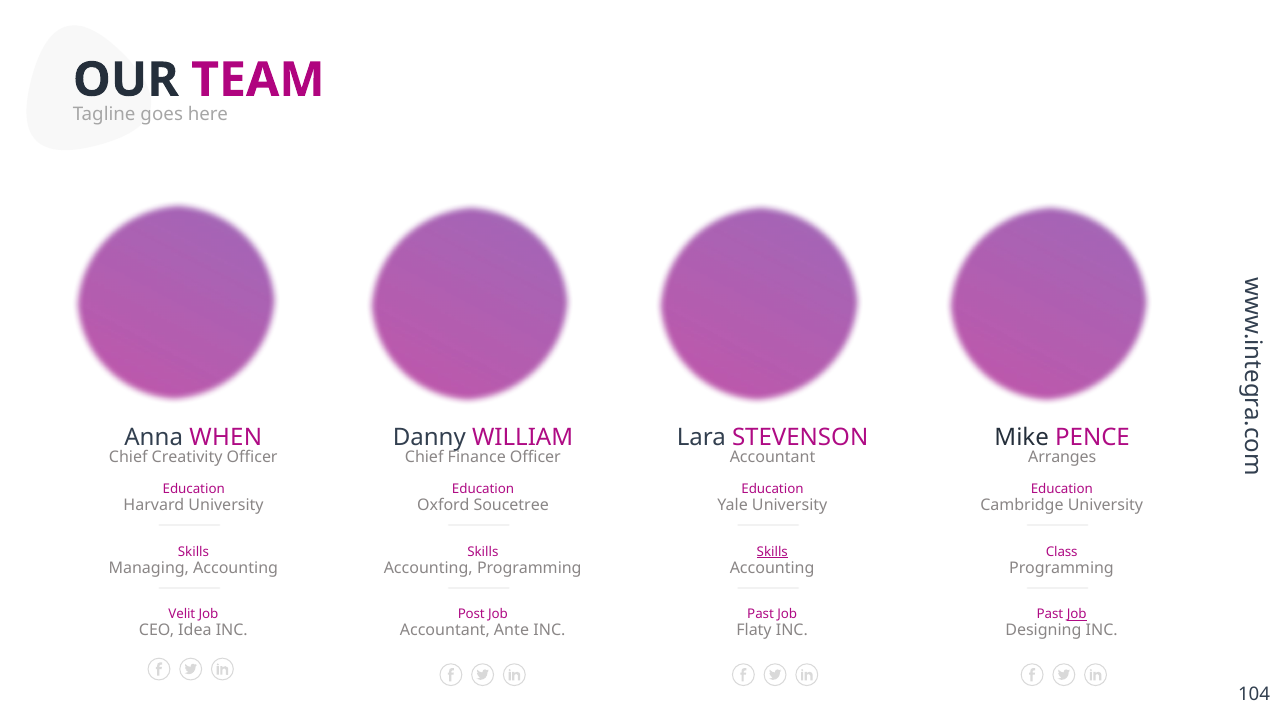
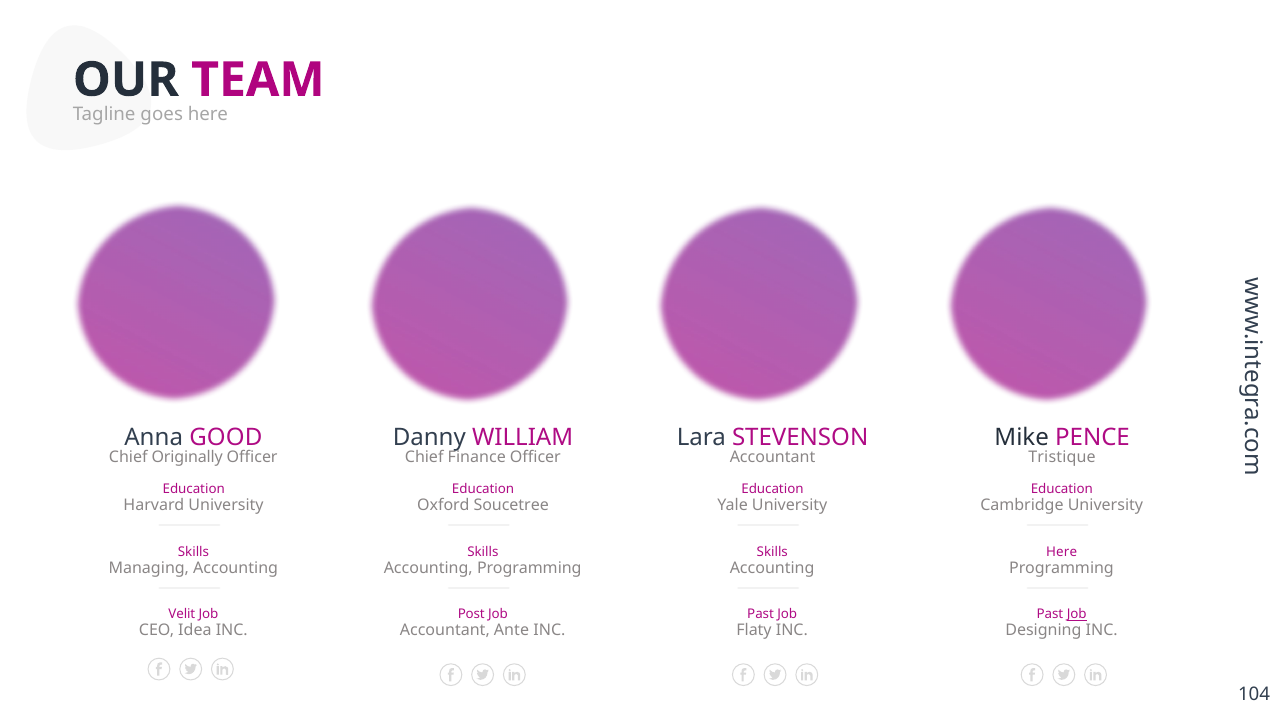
WHEN: WHEN -> GOOD
Creativity: Creativity -> Originally
Arranges: Arranges -> Tristique
Skills at (772, 552) underline: present -> none
Class at (1062, 552): Class -> Here
